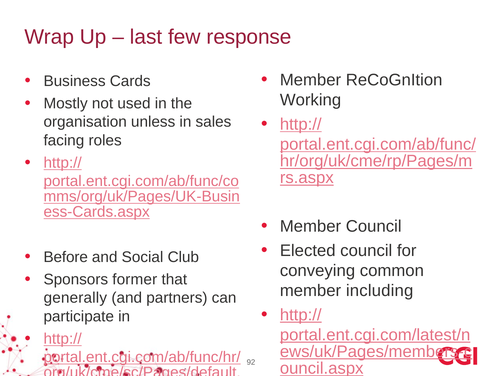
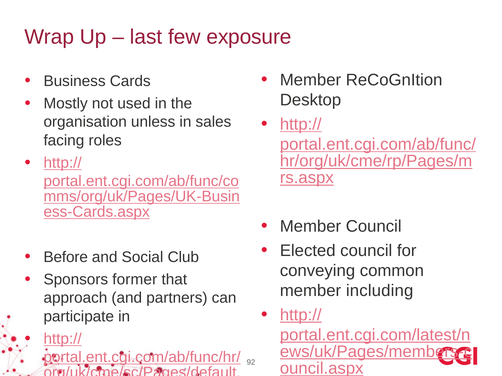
response: response -> exposure
Working: Working -> Desktop
generally: generally -> approach
